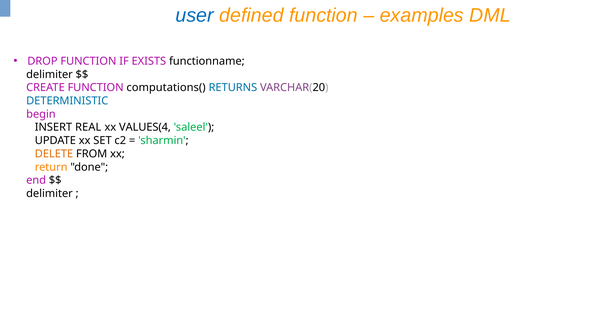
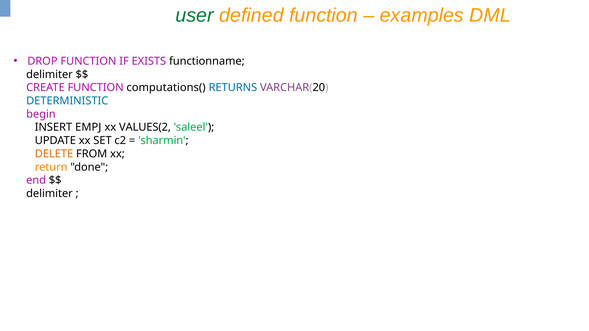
user colour: blue -> green
REAL: REAL -> EMPJ
VALUES(4: VALUES(4 -> VALUES(2
